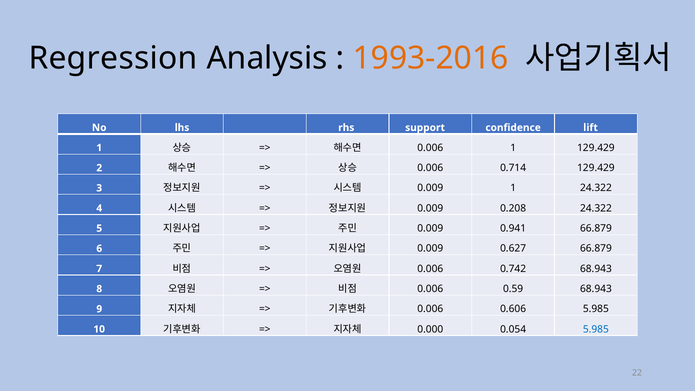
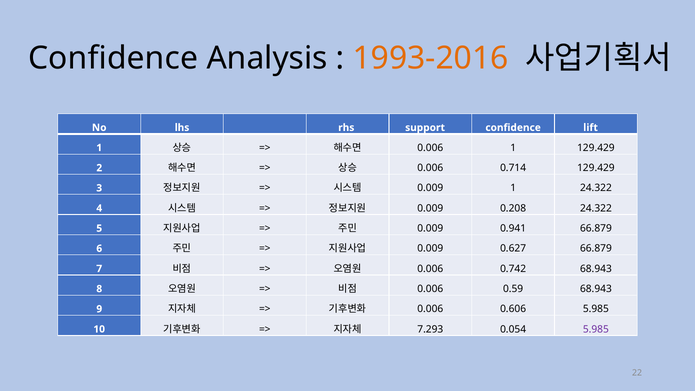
Regression at (113, 58): Regression -> Confidence
0.000: 0.000 -> 7.293
5.985 at (596, 329) colour: blue -> purple
